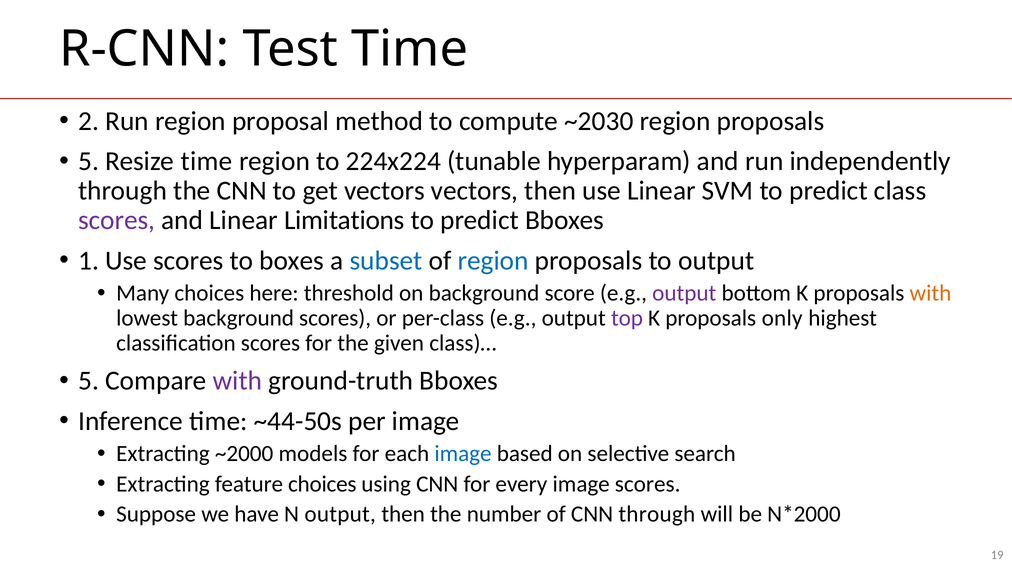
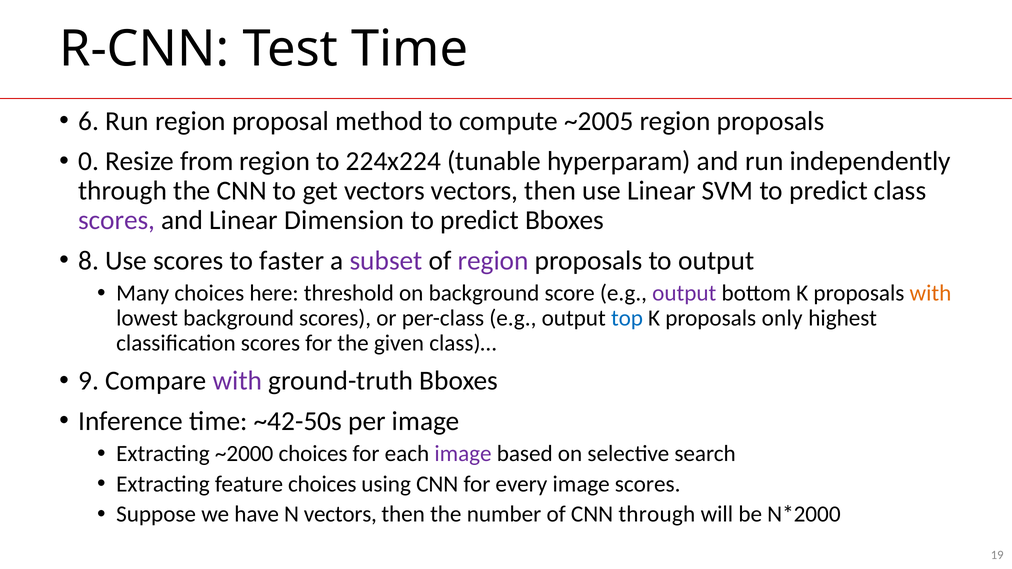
2: 2 -> 6
~2030: ~2030 -> ~2005
5 at (89, 161): 5 -> 0
Resize time: time -> from
Limitations: Limitations -> Dimension
1: 1 -> 8
boxes: boxes -> faster
subset colour: blue -> purple
region at (493, 261) colour: blue -> purple
top colour: purple -> blue
5 at (89, 381): 5 -> 9
~44-50s: ~44-50s -> ~42-50s
~2000 models: models -> choices
image at (463, 454) colour: blue -> purple
N output: output -> vectors
